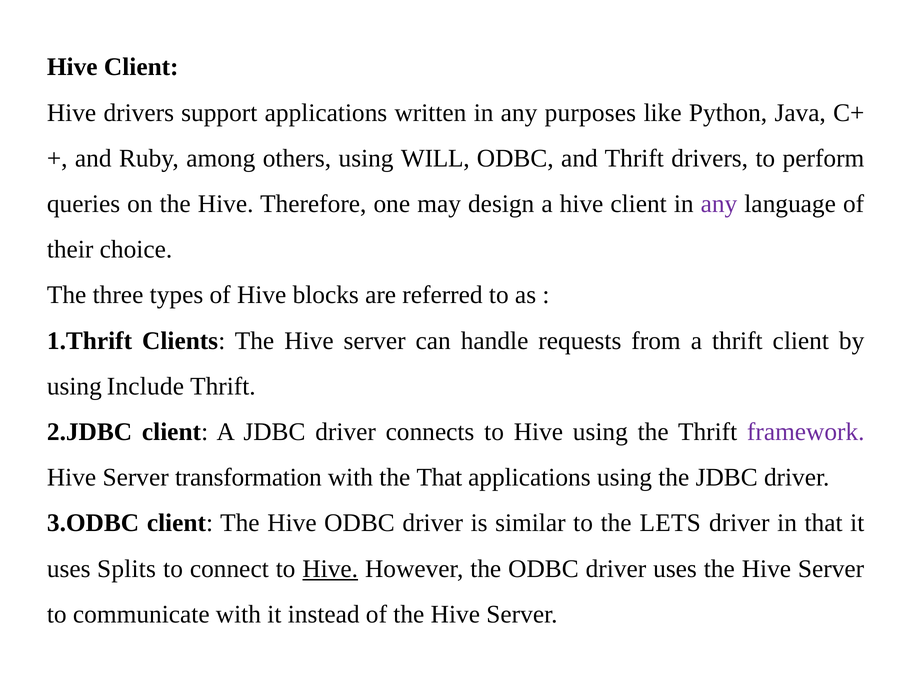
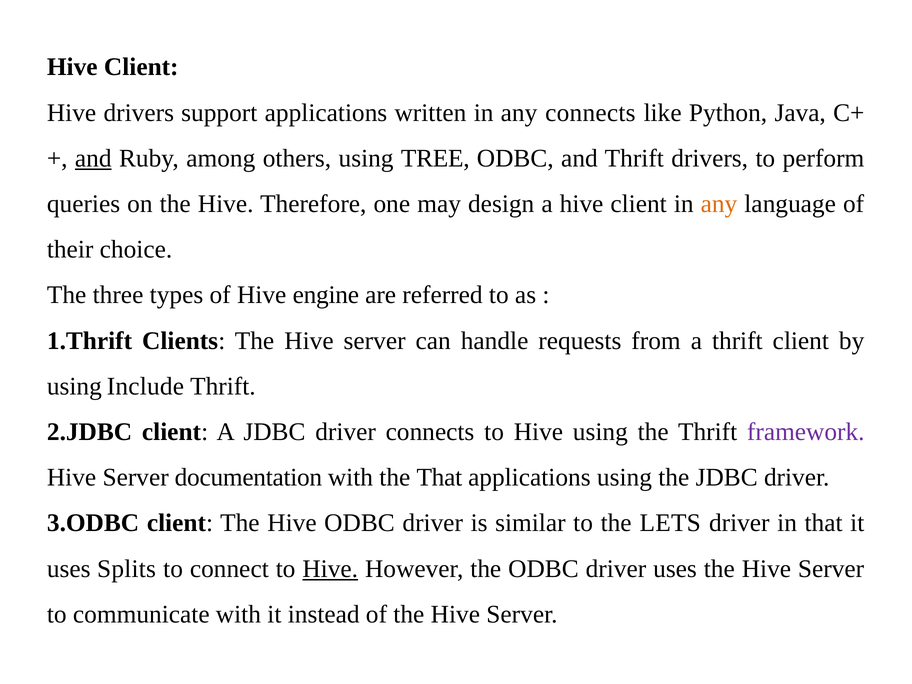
any purposes: purposes -> connects
and at (93, 158) underline: none -> present
WILL: WILL -> TREE
any at (719, 204) colour: purple -> orange
blocks: blocks -> engine
transformation: transformation -> documentation
